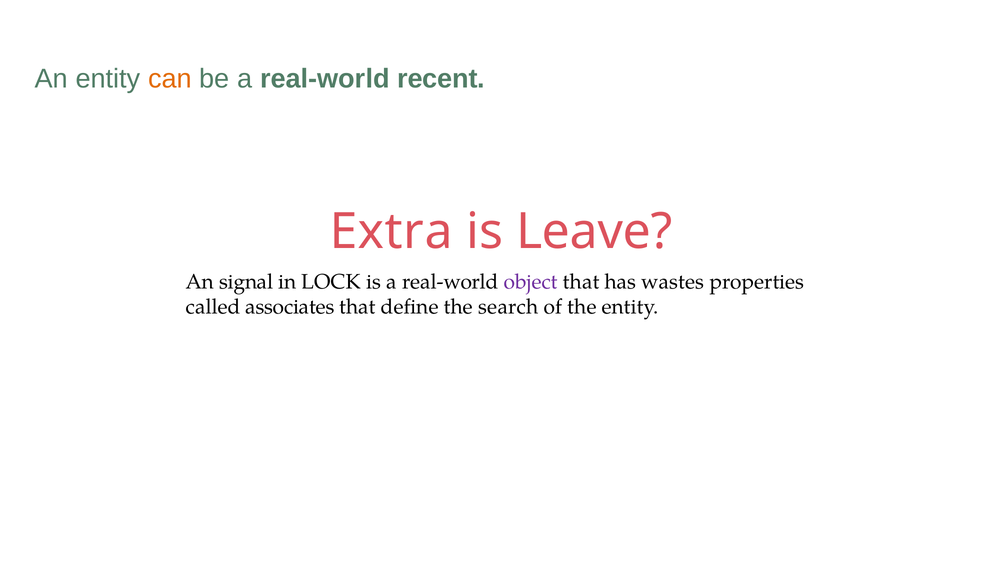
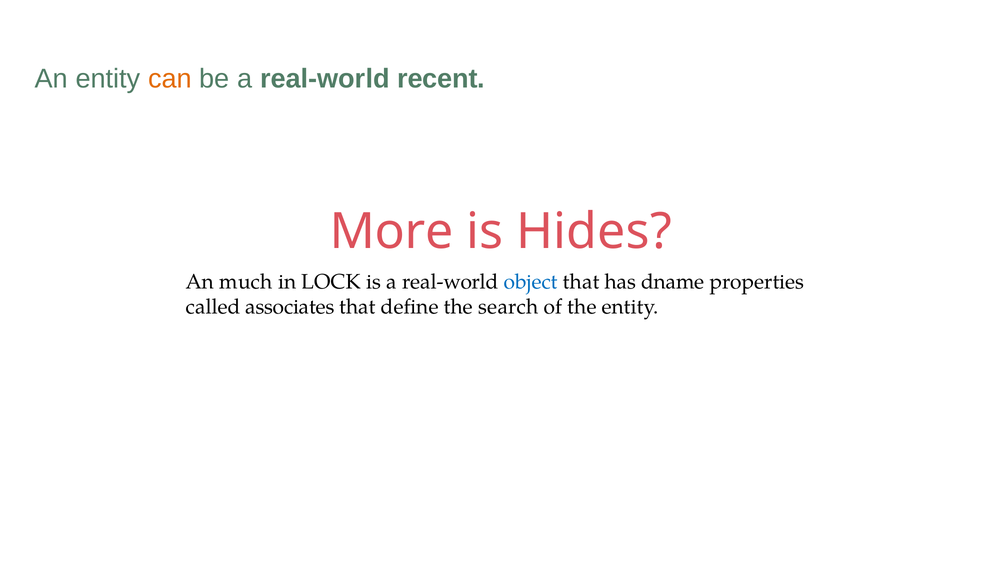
Extra: Extra -> More
Leave: Leave -> Hides
signal: signal -> much
object colour: purple -> blue
wastes: wastes -> dname
